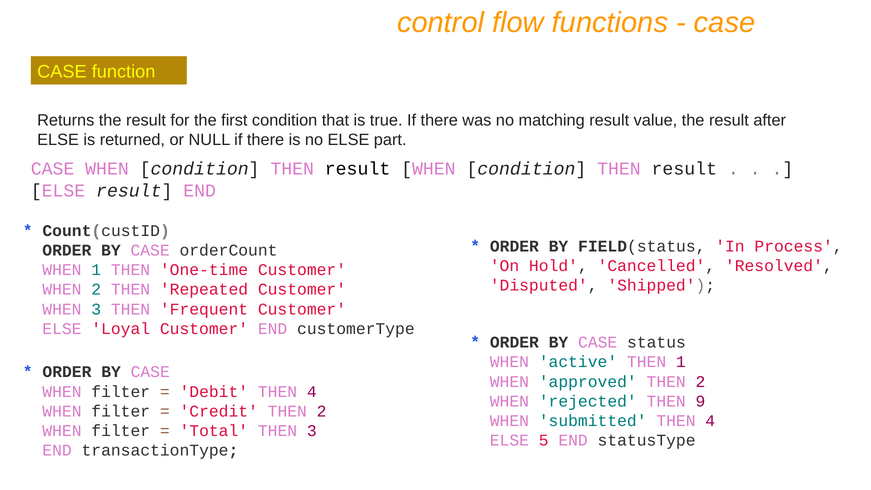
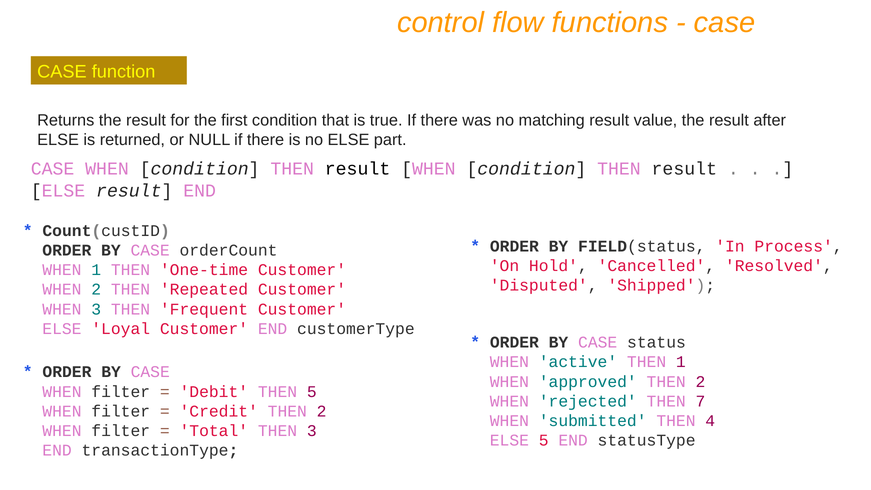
Debit THEN 4: 4 -> 5
9: 9 -> 7
